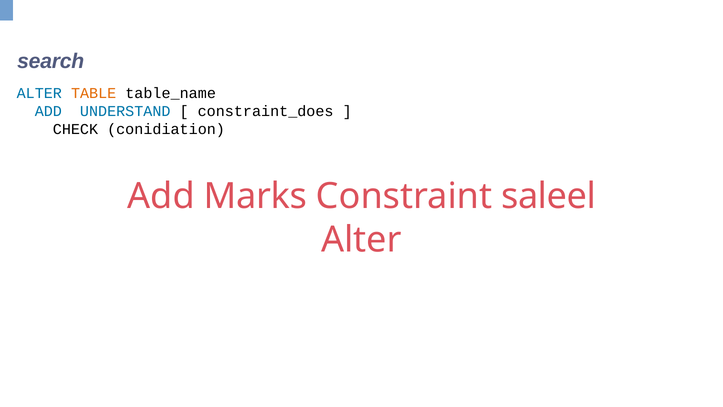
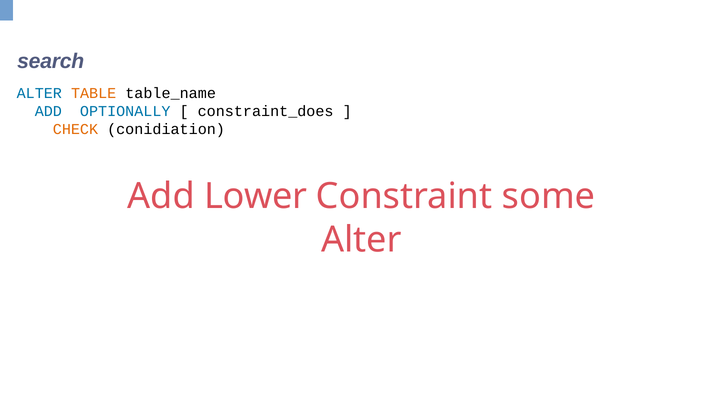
UNDERSTAND: UNDERSTAND -> OPTIONALLY
CHECK colour: black -> orange
Marks: Marks -> Lower
saleel: saleel -> some
